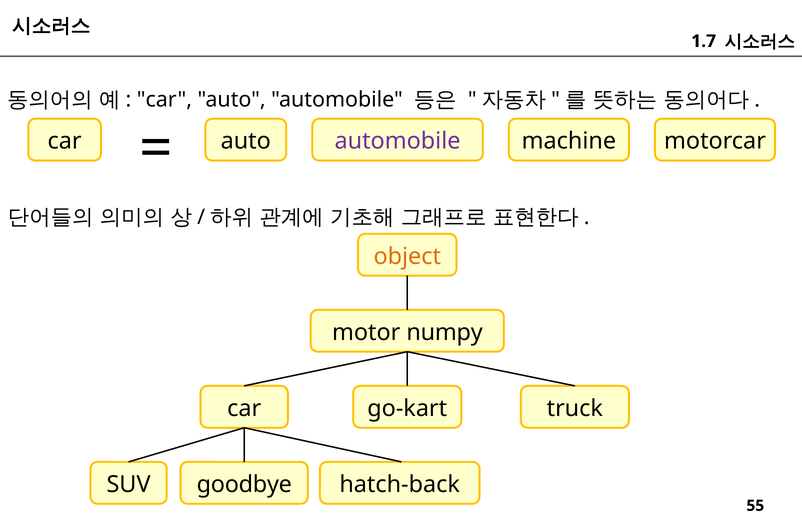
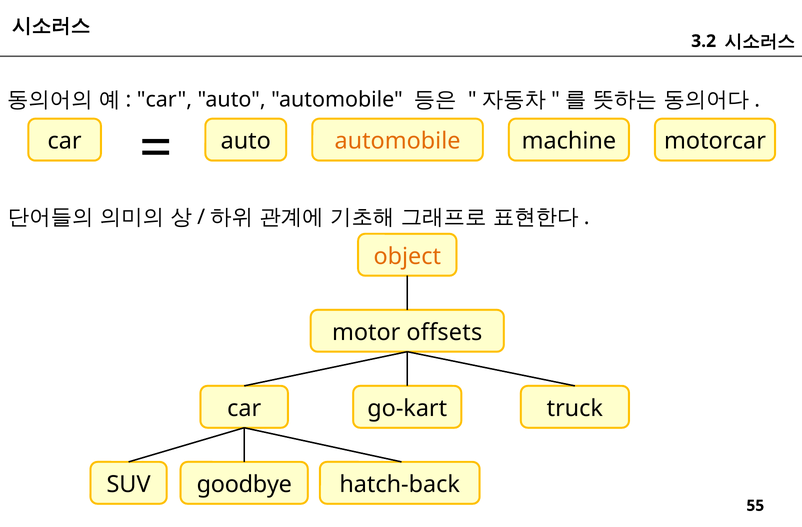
1.7: 1.7 -> 3.2
automobile at (398, 141) colour: purple -> orange
numpy: numpy -> offsets
